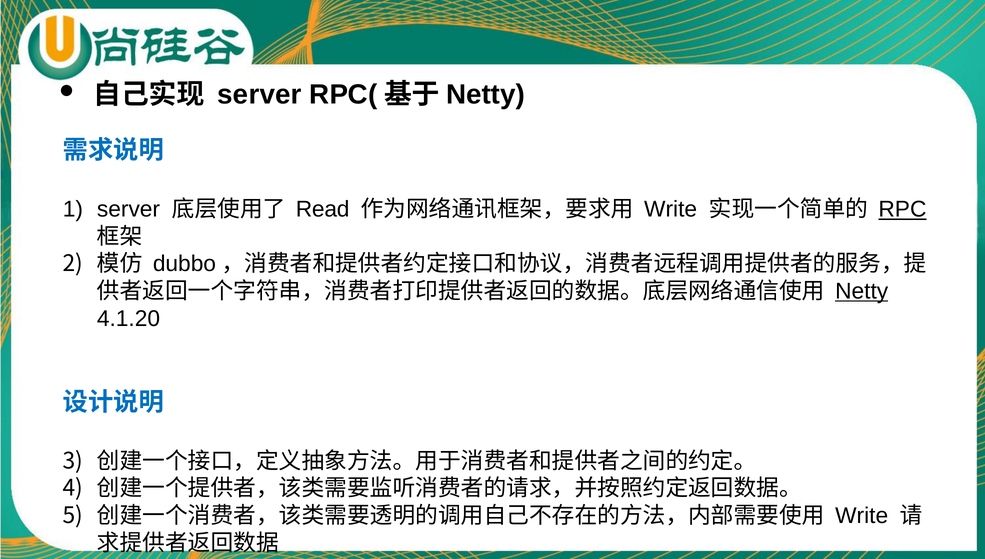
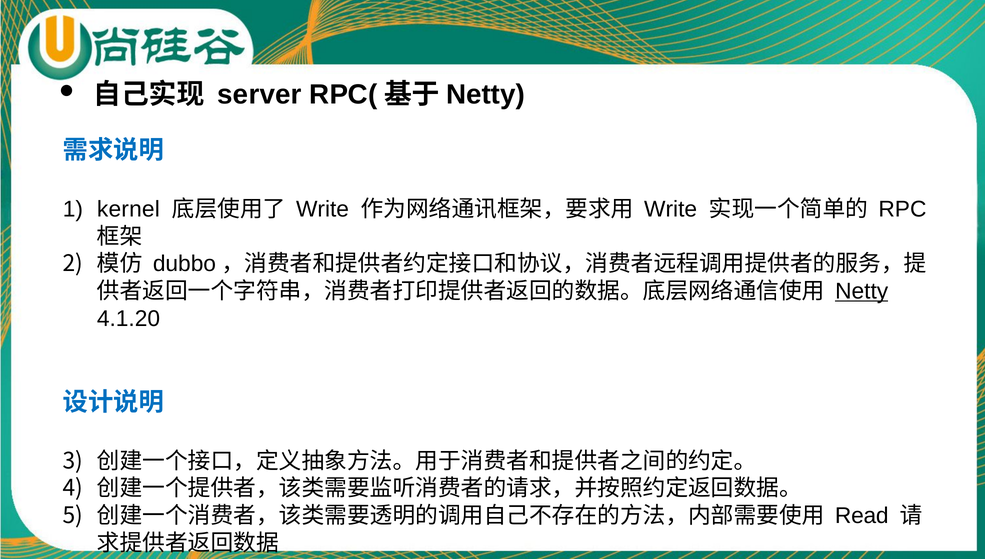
server at (129, 209): server -> kernel
Read at (323, 209): Read -> Write
RPC underline: present -> none
Write at (862, 516): Write -> Read
